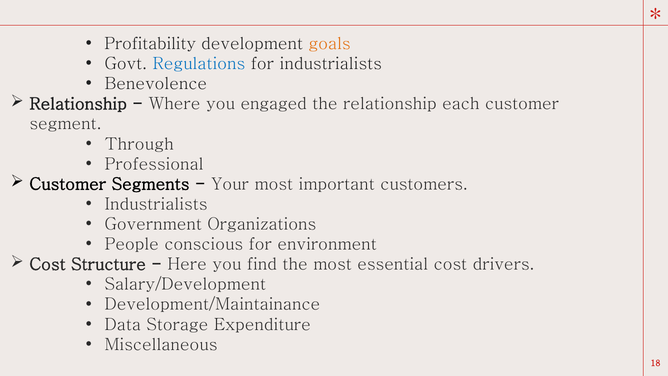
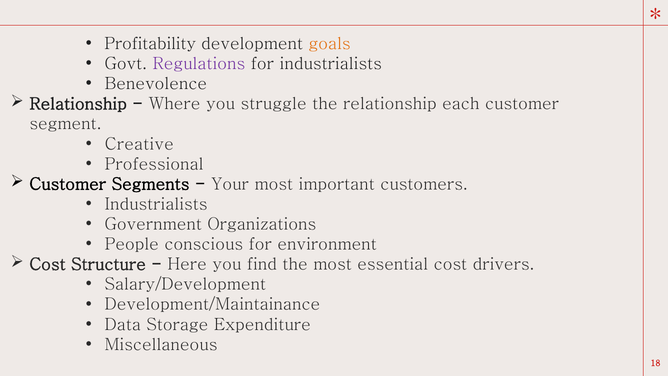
Regulations colour: blue -> purple
engaged: engaged -> struggle
Through: Through -> Creative
